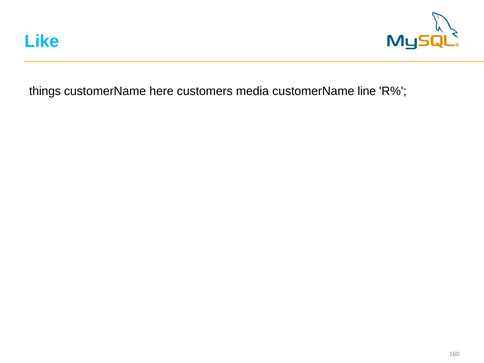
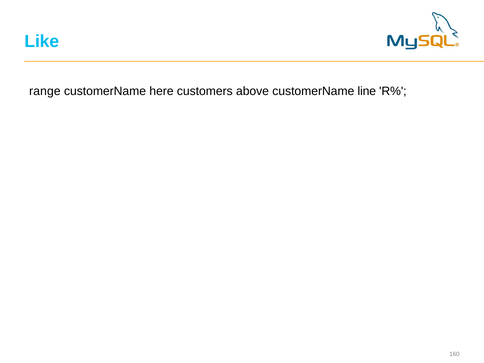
things: things -> range
media: media -> above
